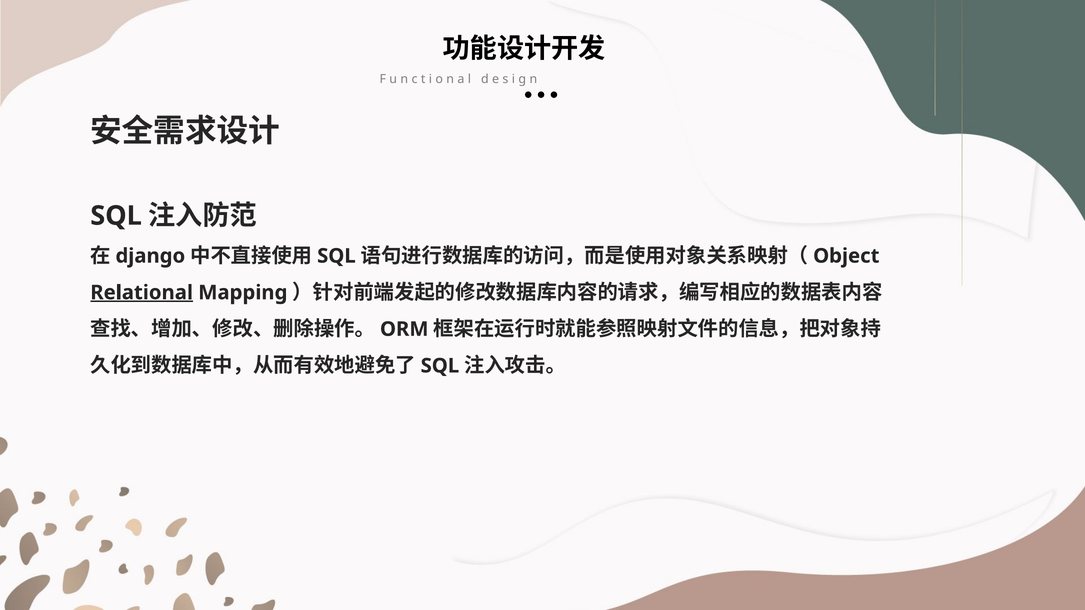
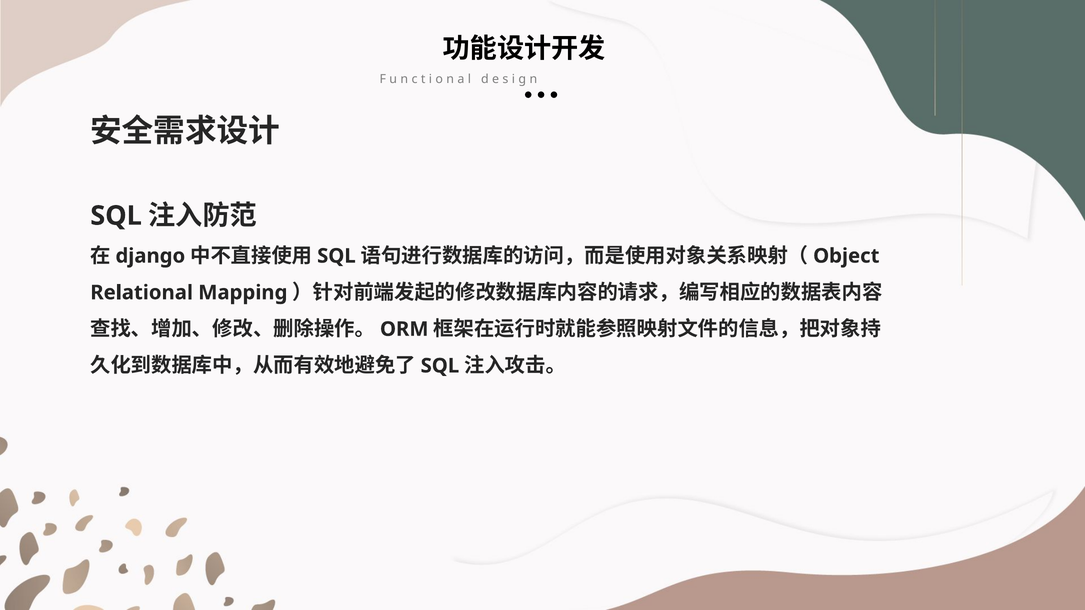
Relational underline: present -> none
